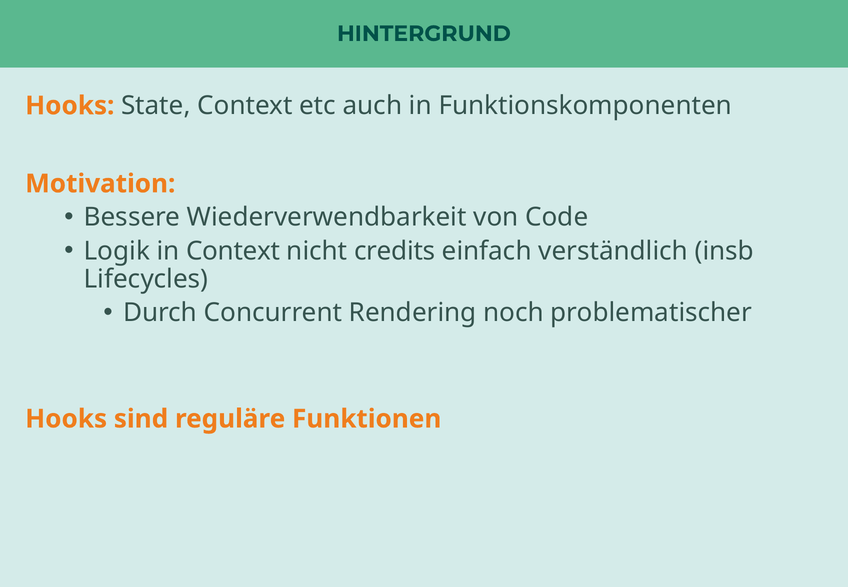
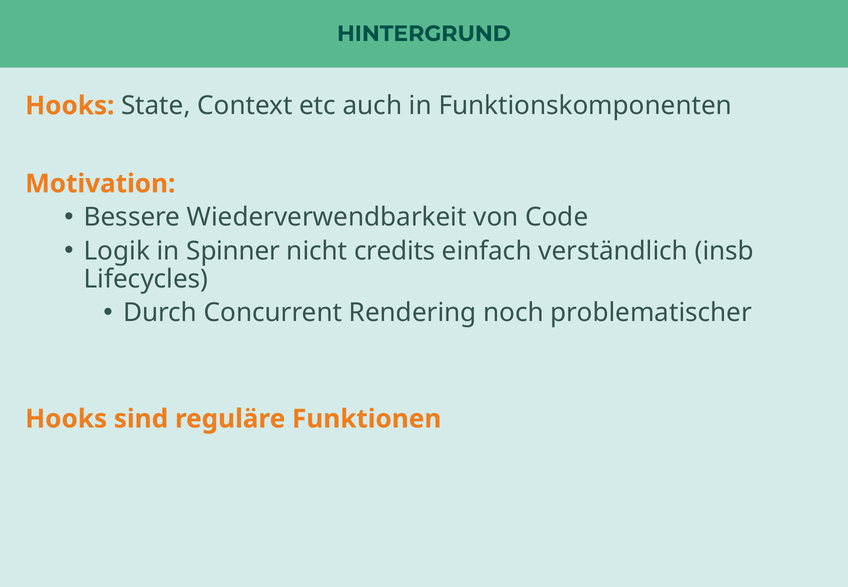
in Context: Context -> Spinner
